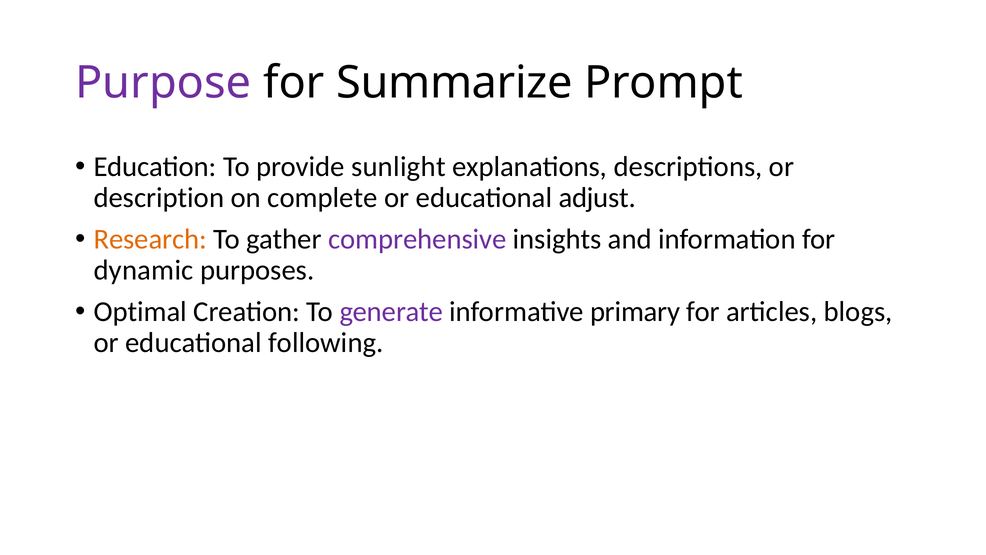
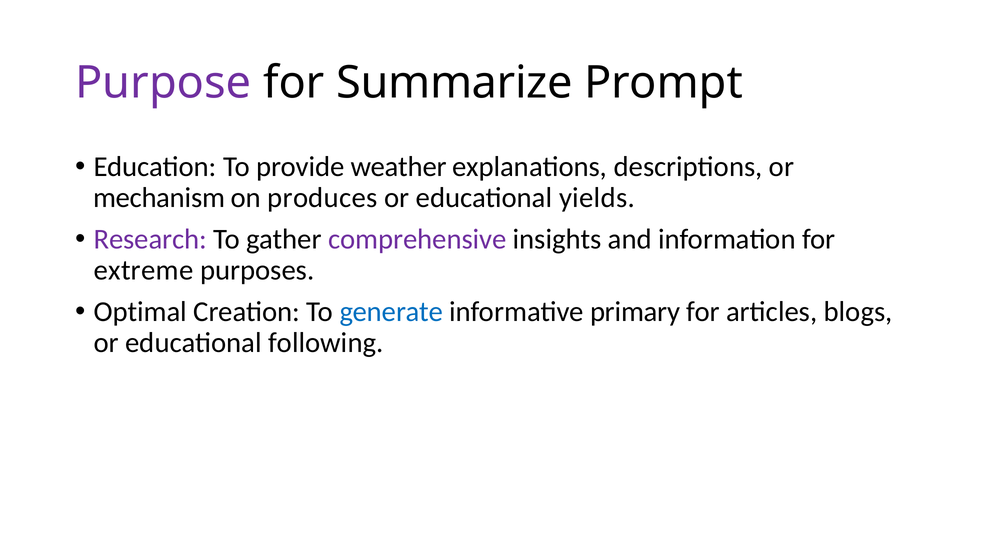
sunlight: sunlight -> weather
description: description -> mechanism
complete: complete -> produces
adjust: adjust -> yields
Research colour: orange -> purple
dynamic: dynamic -> extreme
generate colour: purple -> blue
